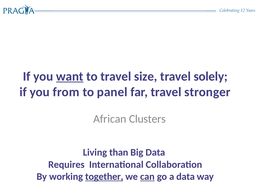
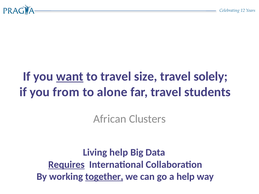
panel: panel -> alone
stronger: stronger -> students
Living than: than -> help
Requires underline: none -> present
can underline: present -> none
a data: data -> help
